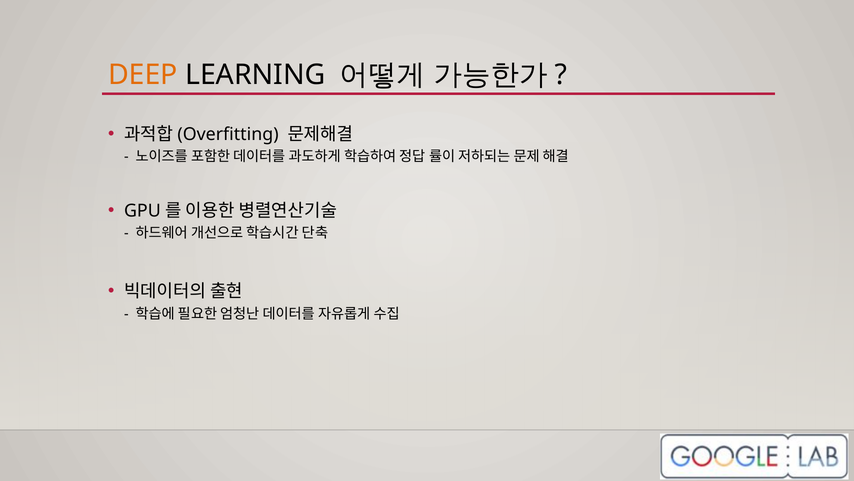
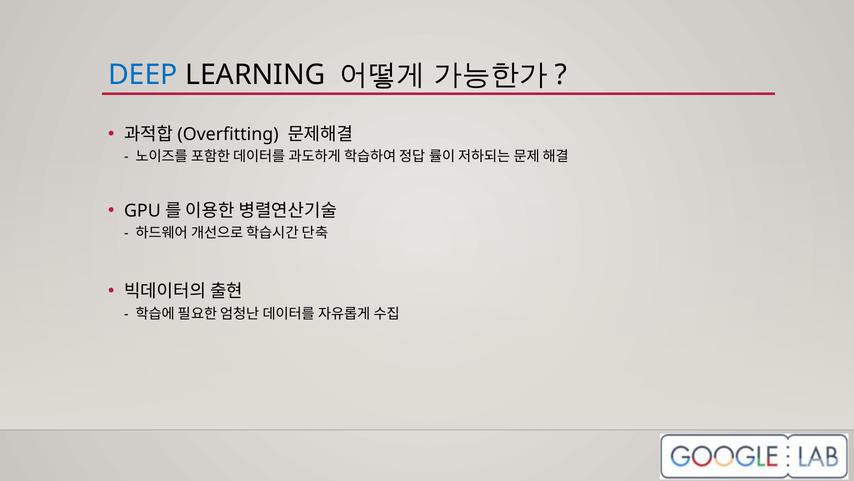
DEEP colour: orange -> blue
